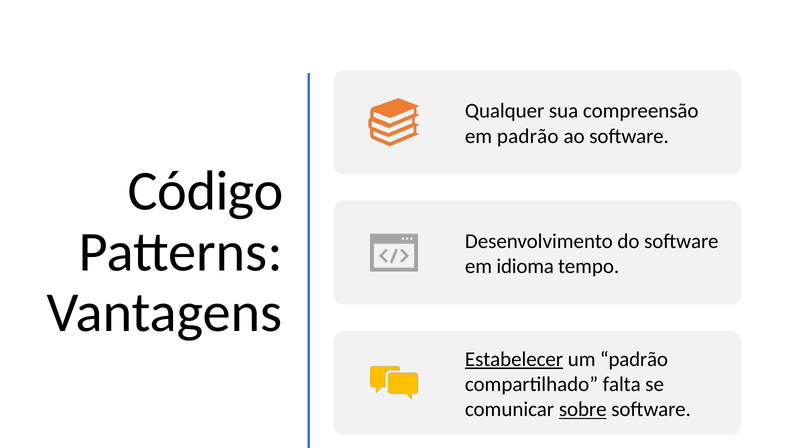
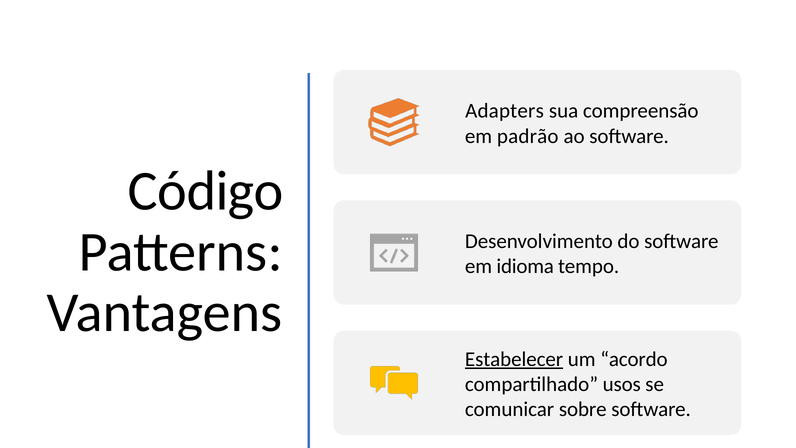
Qualquer: Qualquer -> Adapters
um padrão: padrão -> acordo
falta: falta -> usos
sobre underline: present -> none
